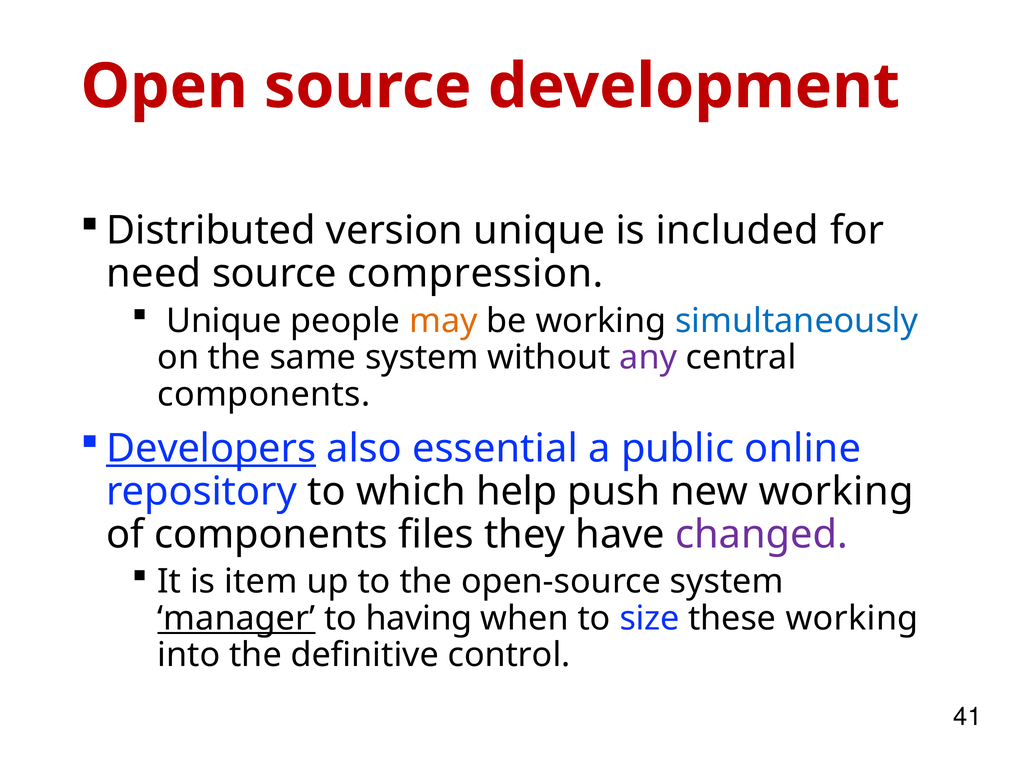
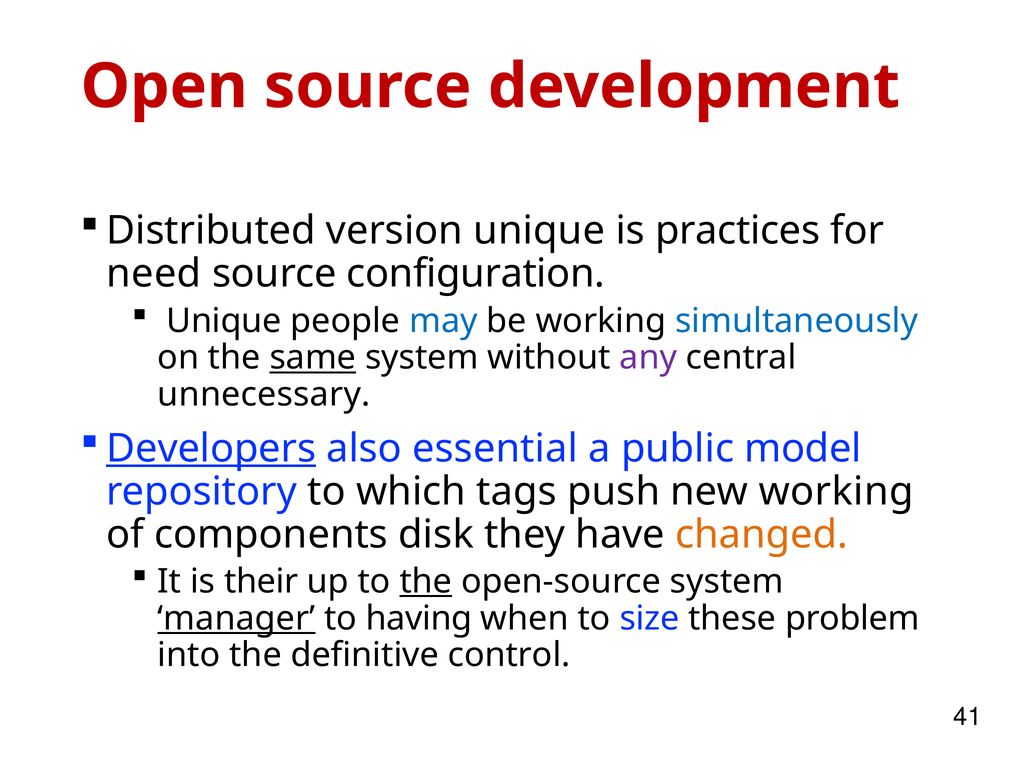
included: included -> practices
compression: compression -> configuration
may colour: orange -> blue
same underline: none -> present
components at (264, 394): components -> unnecessary
online: online -> model
help: help -> tags
files: files -> disk
changed colour: purple -> orange
item: item -> their
the at (426, 581) underline: none -> present
these working: working -> problem
